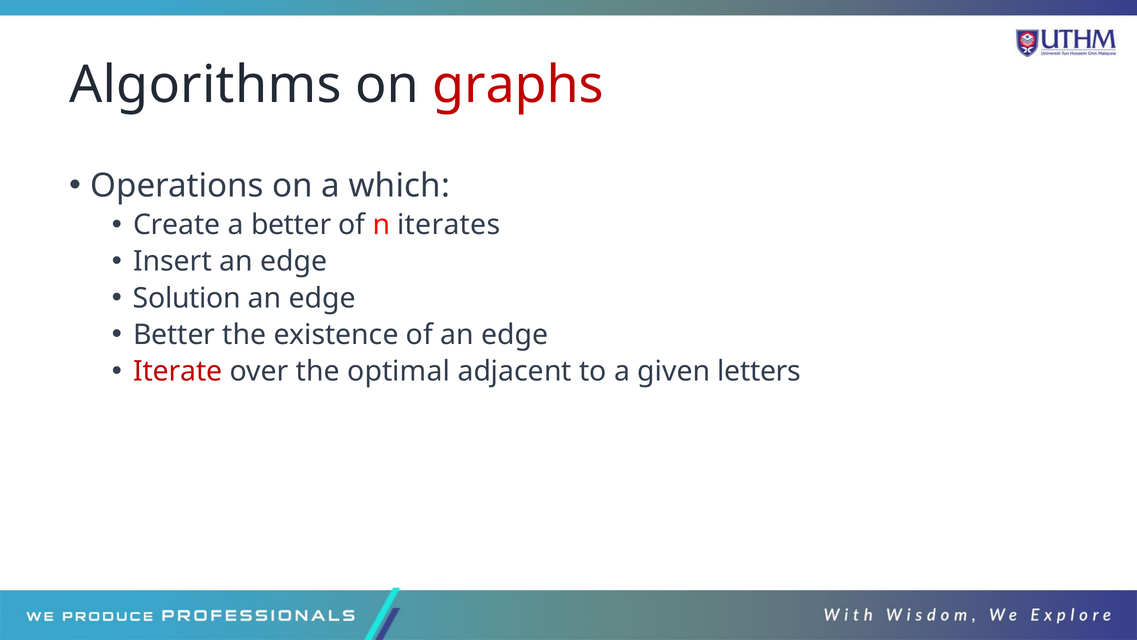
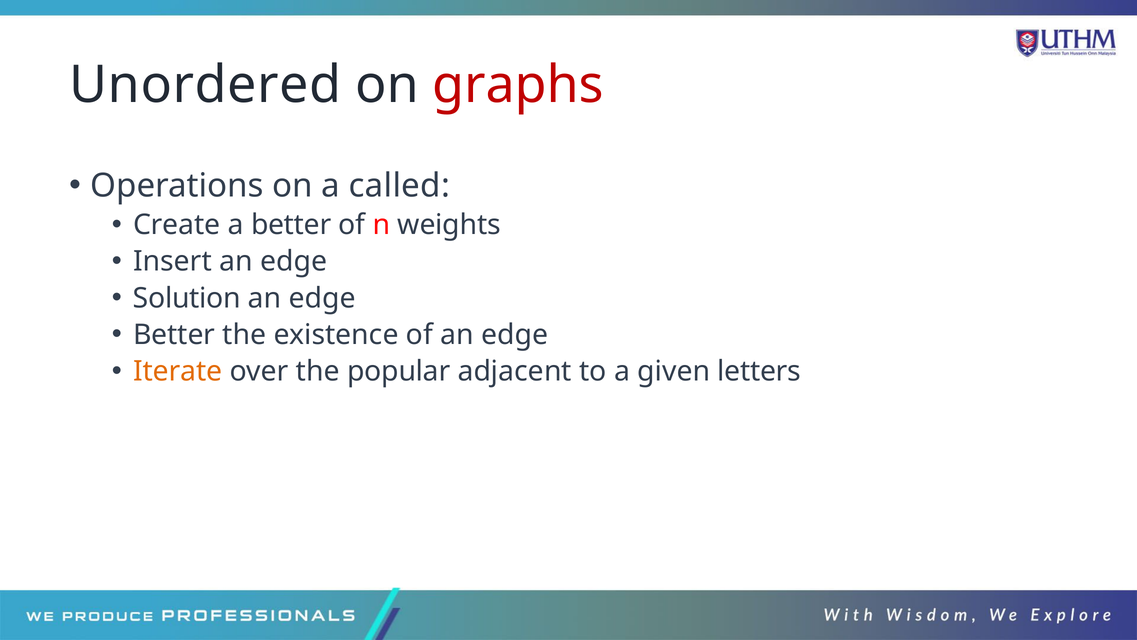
Algorithms: Algorithms -> Unordered
which: which -> called
iterates: iterates -> weights
Iterate colour: red -> orange
optimal: optimal -> popular
